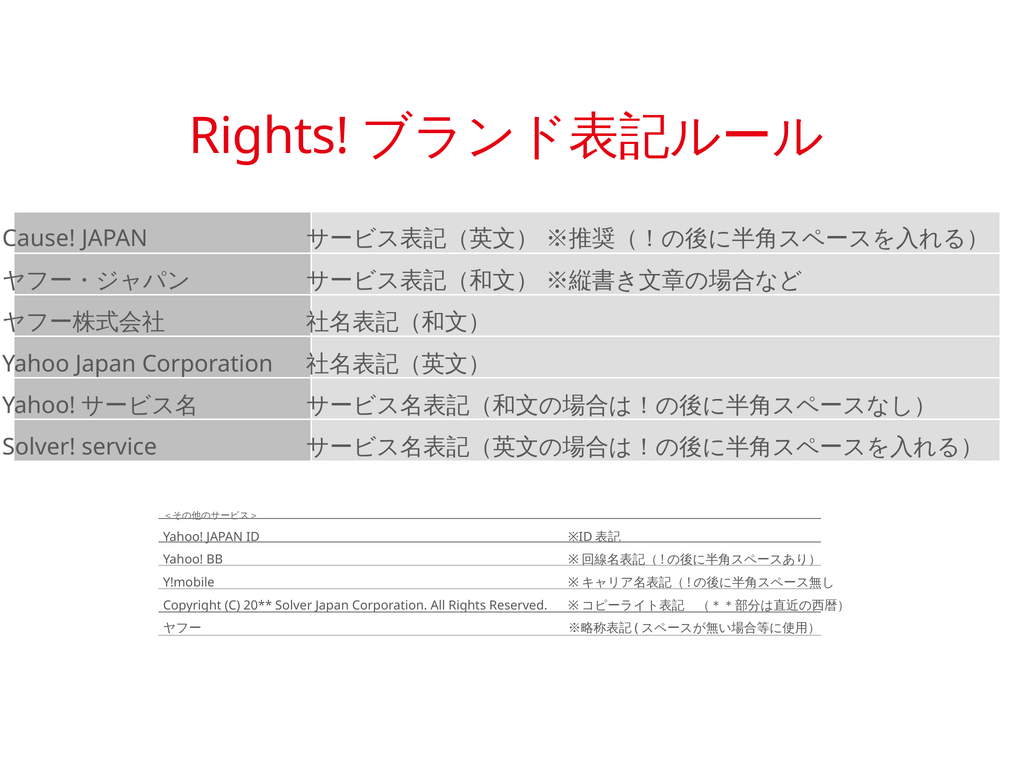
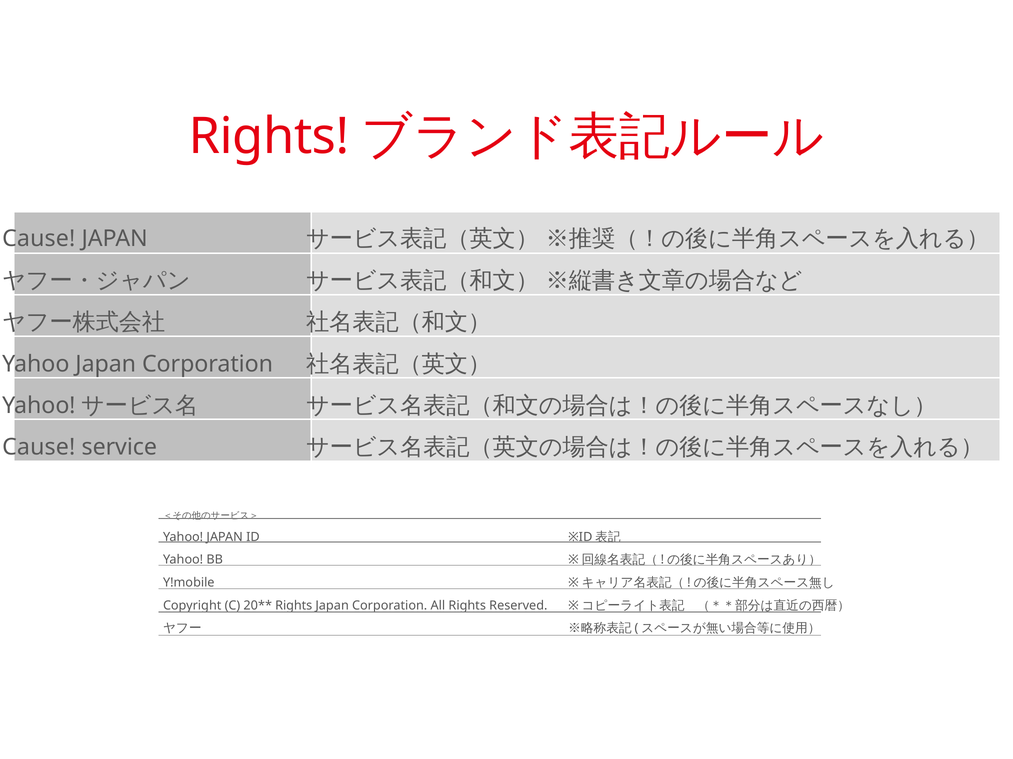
Solver at (39, 448): Solver -> Cause
Solver at (294, 606): Solver -> Rights
